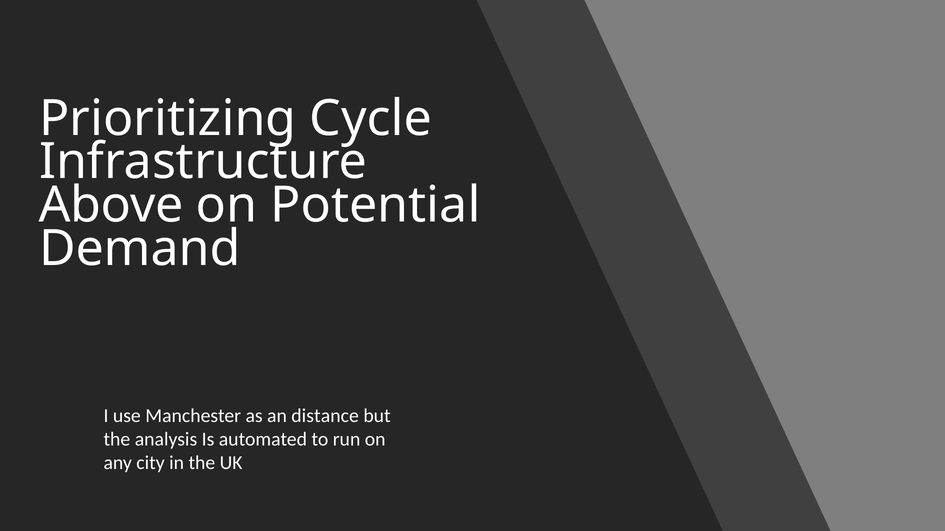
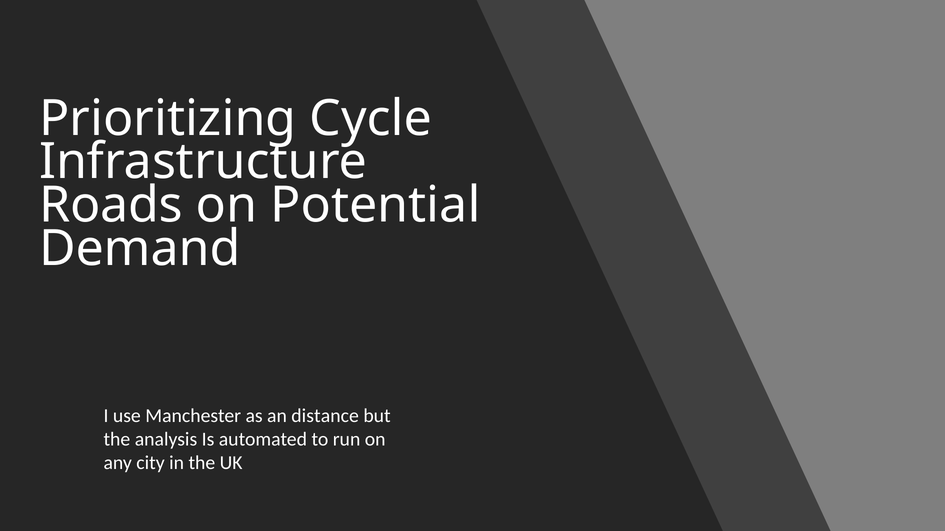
Above: Above -> Roads
